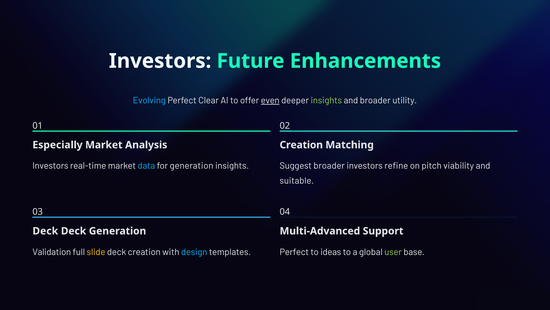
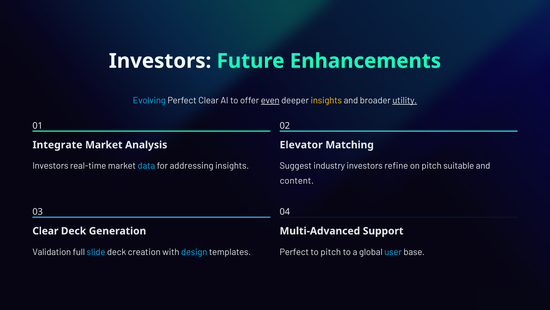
insights at (326, 100) colour: light green -> yellow
utility underline: none -> present
Especially: Especially -> Integrate
Creation at (301, 145): Creation -> Elevator
for generation: generation -> addressing
Suggest broader: broader -> industry
viability: viability -> suitable
suitable: suitable -> content
Deck at (45, 231): Deck -> Clear
slide colour: yellow -> light blue
to ideas: ideas -> pitch
user colour: light green -> light blue
